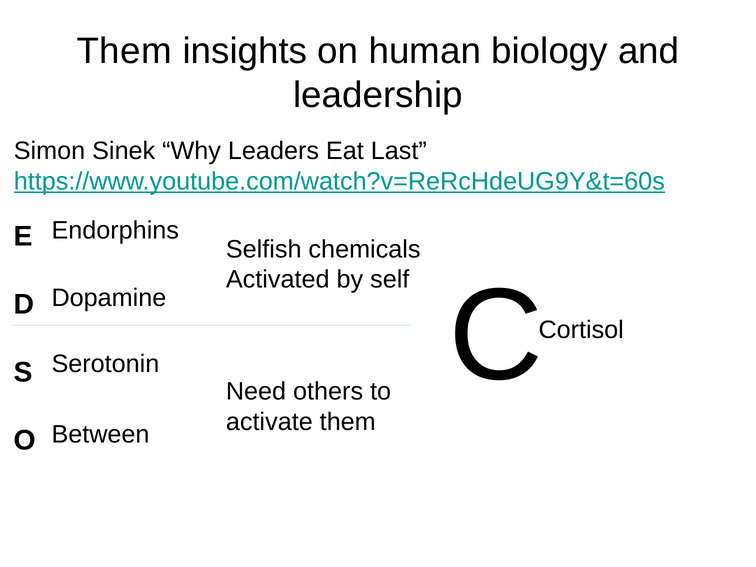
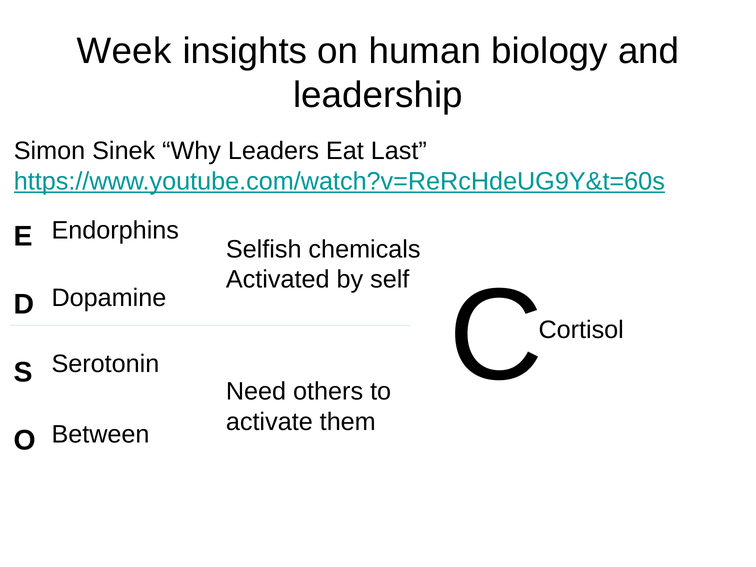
Them at (124, 51): Them -> Week
